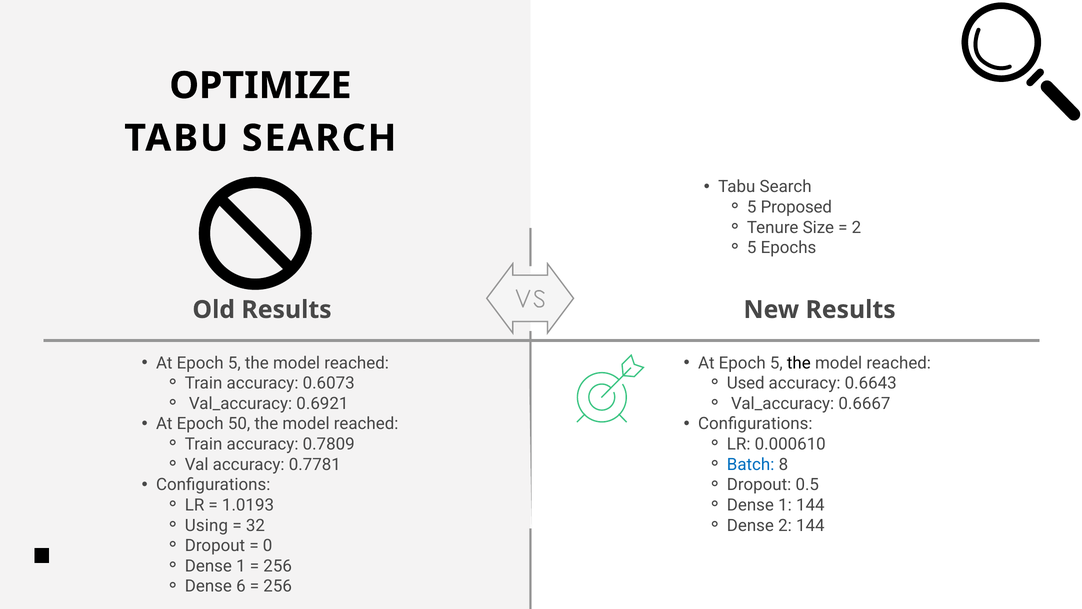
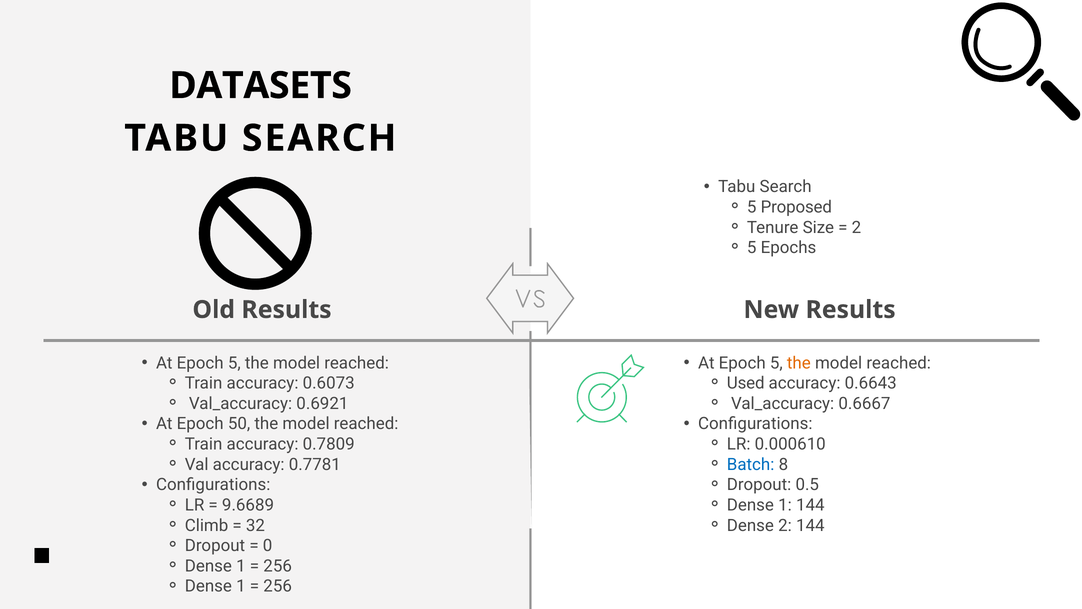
OPTIMIZE: OPTIMIZE -> DATASETS
the at (799, 363) colour: black -> orange
1.0193: 1.0193 -> 9.6689
Using: Using -> Climb
6 at (241, 586): 6 -> 1
